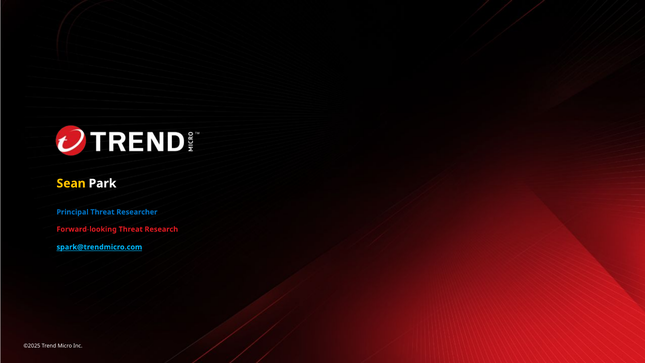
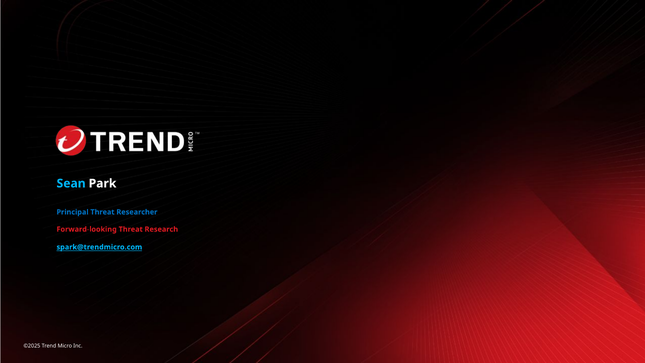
Sean colour: yellow -> light blue
